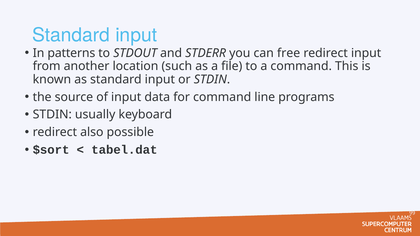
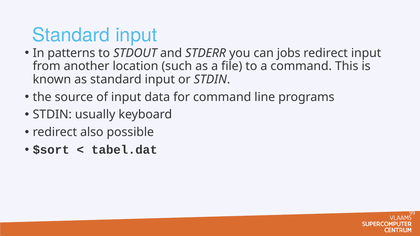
free: free -> jobs
